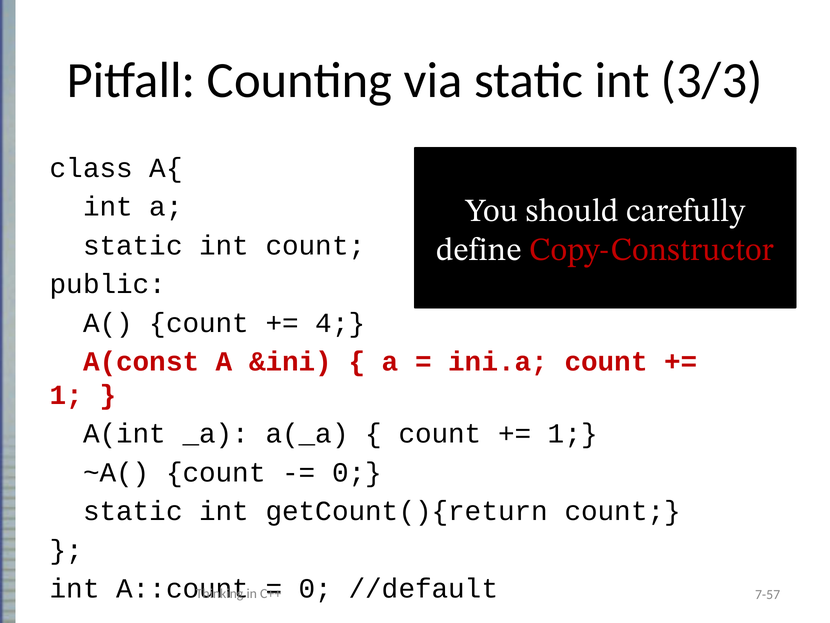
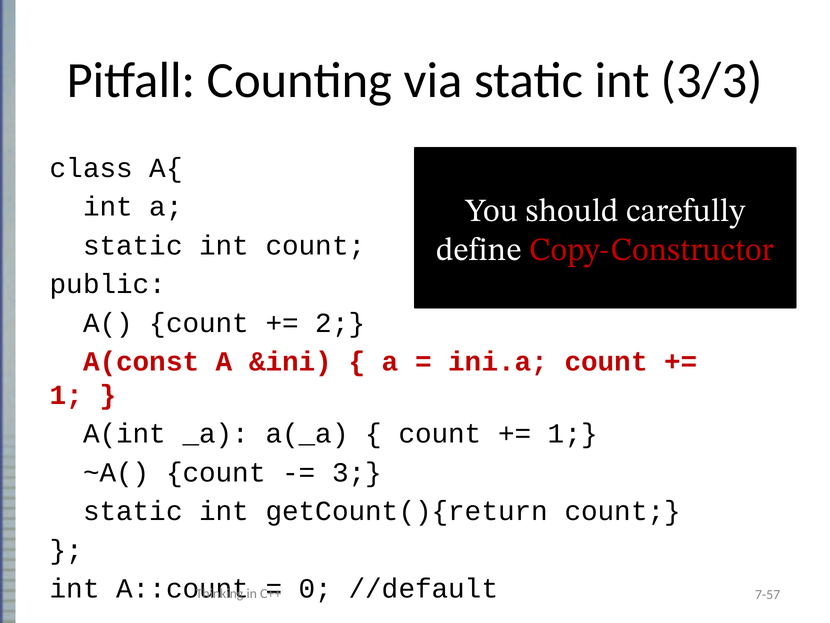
4: 4 -> 2
0 at (357, 472): 0 -> 3
